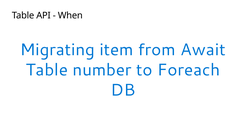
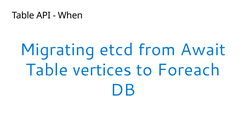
item: item -> etcd
number: number -> vertices
